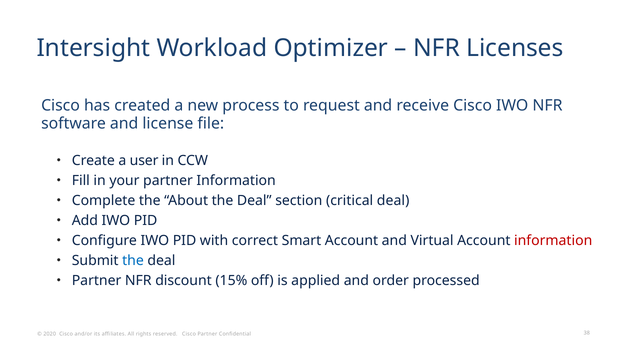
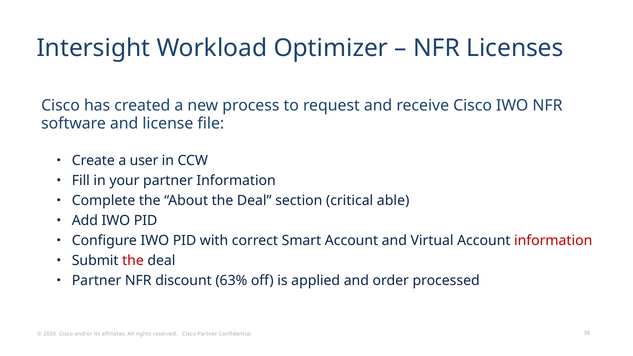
critical deal: deal -> able
the at (133, 261) colour: blue -> red
15%: 15% -> 63%
